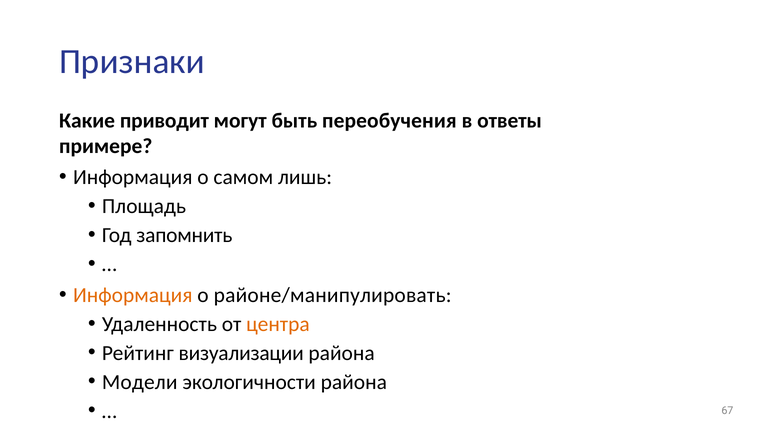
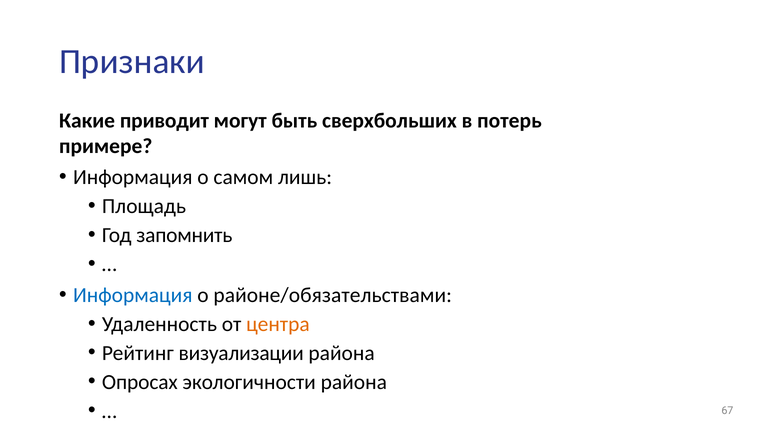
переобучения: переобучения -> сверхбольших
ответы: ответы -> потерь
Информация at (133, 295) colour: orange -> blue
районе/манипулировать: районе/манипулировать -> районе/обязательствами
Модели: Модели -> Опросах
